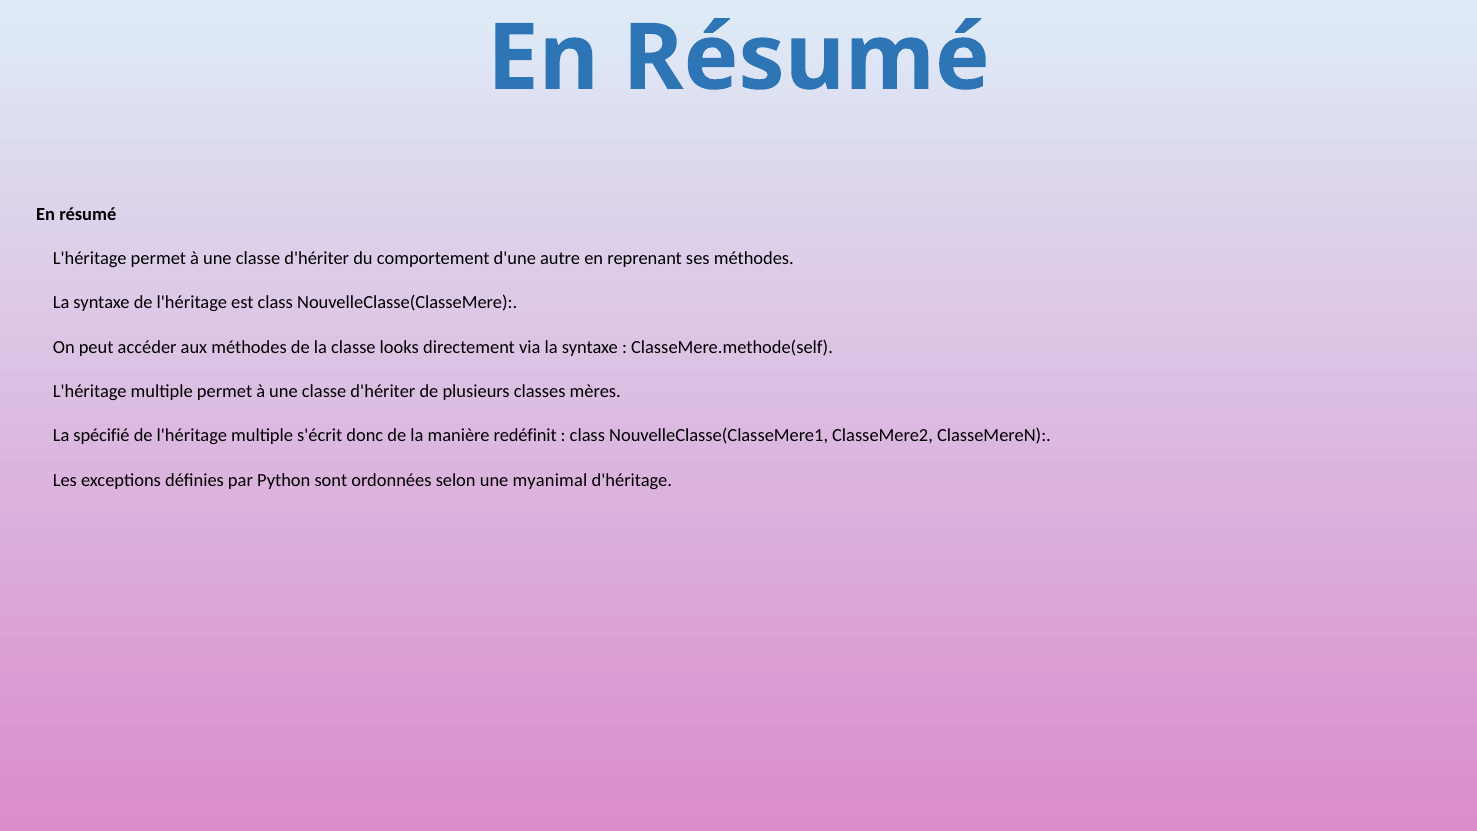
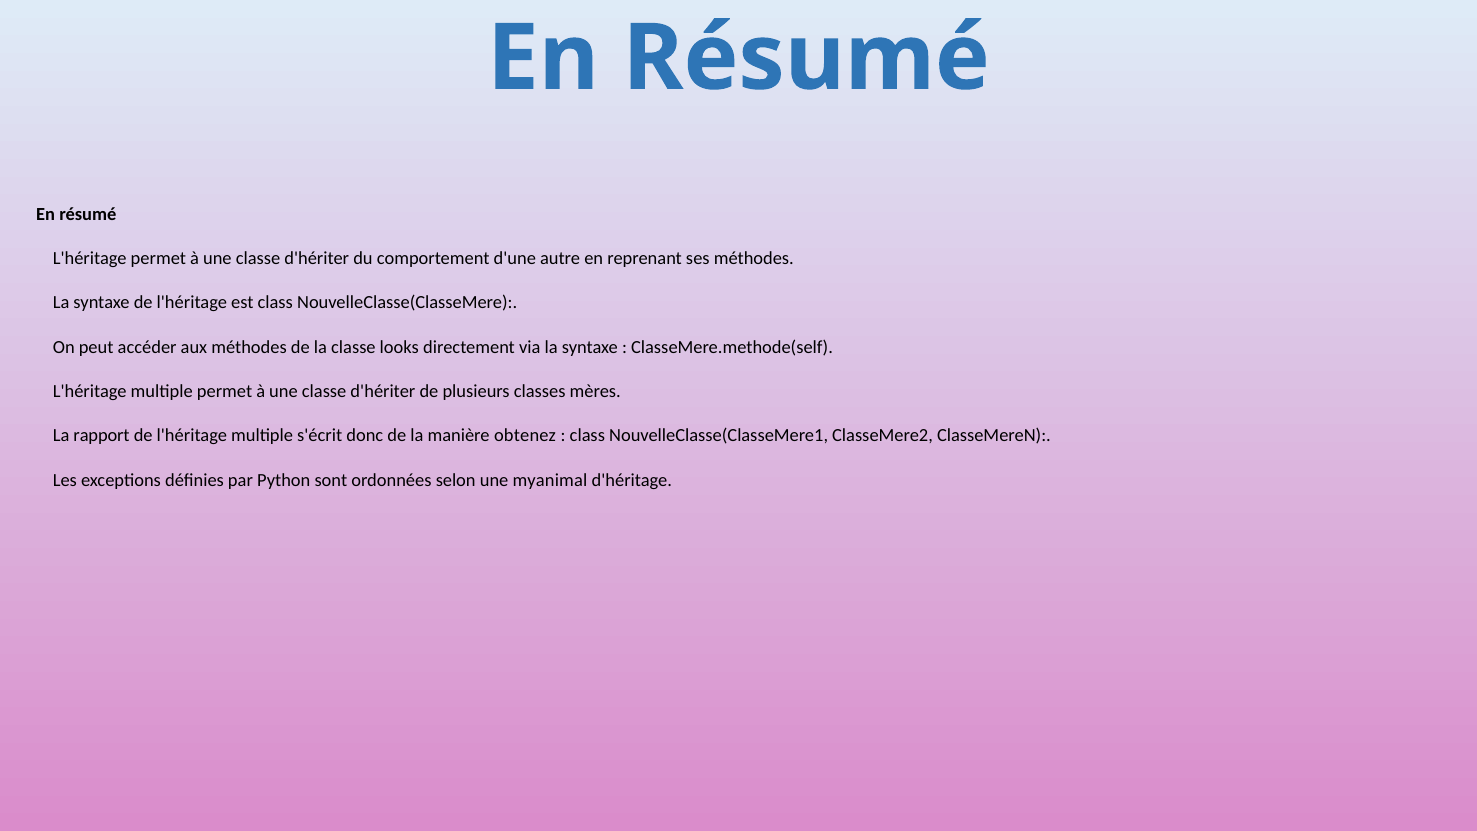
spécifié: spécifié -> rapport
redéfinit: redéfinit -> obtenez
